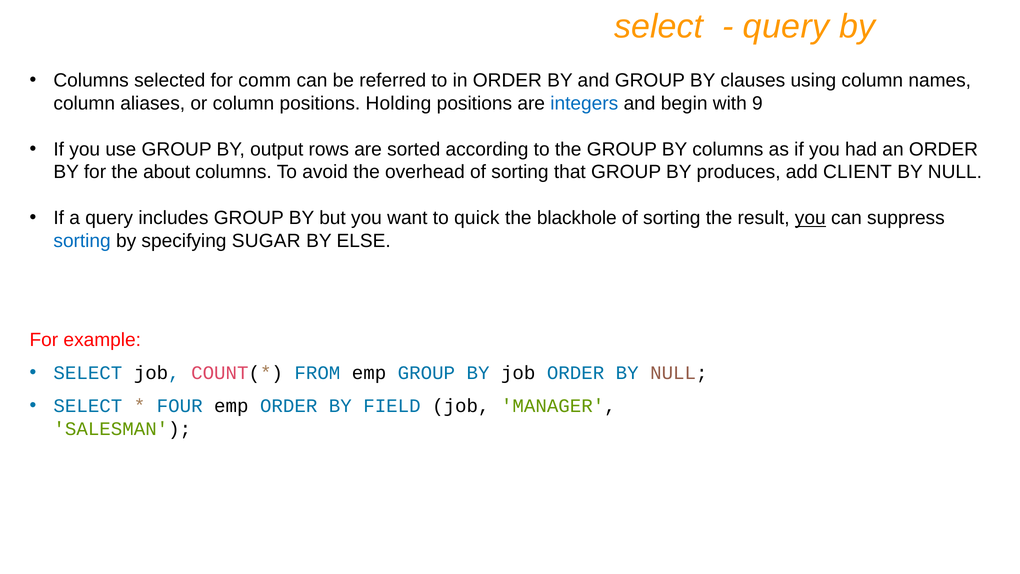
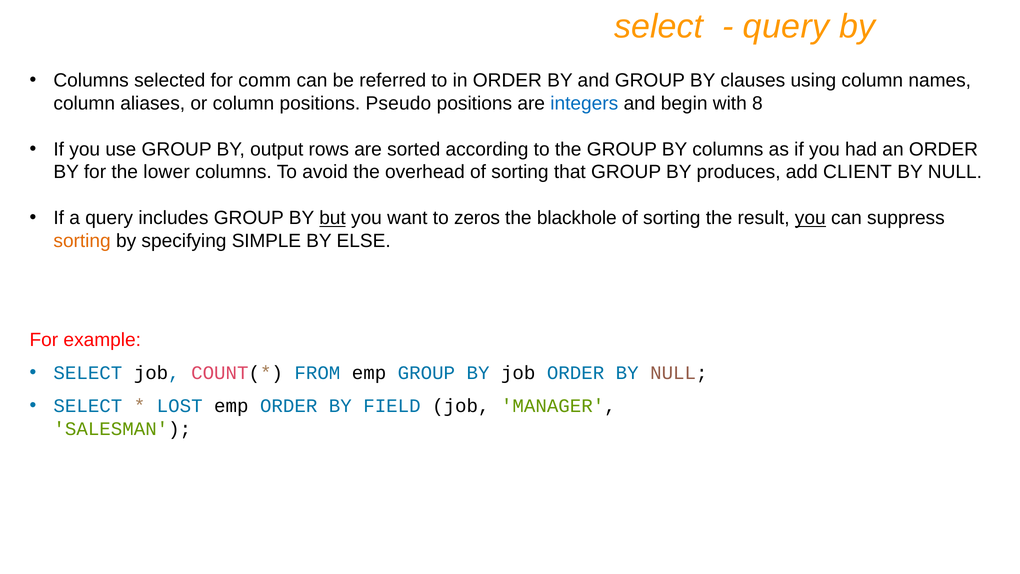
Holding: Holding -> Pseudo
9: 9 -> 8
about: about -> lower
but underline: none -> present
quick: quick -> zeros
sorting at (82, 241) colour: blue -> orange
SUGAR: SUGAR -> SIMPLE
FOUR: FOUR -> LOST
